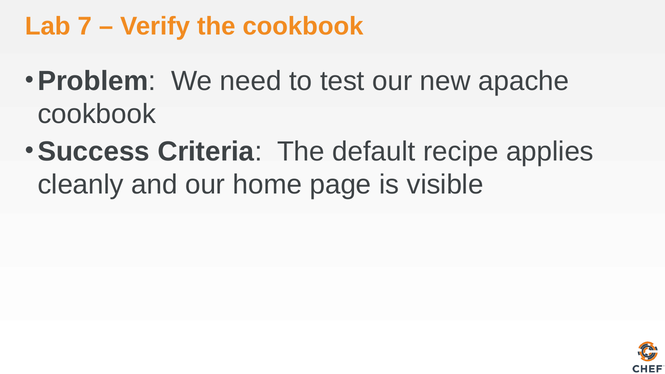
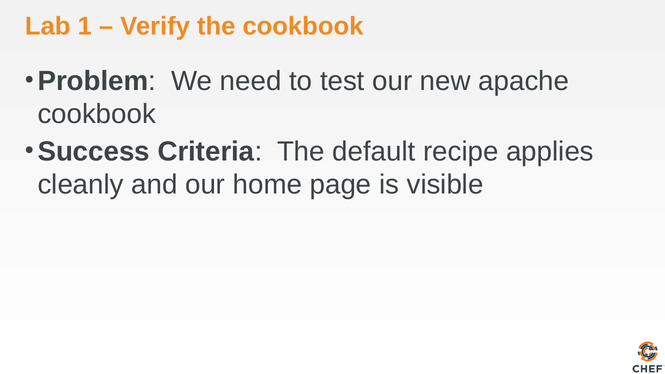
7: 7 -> 1
